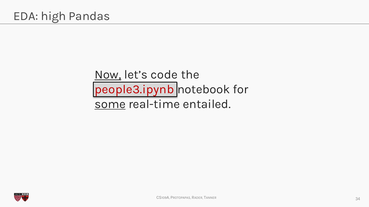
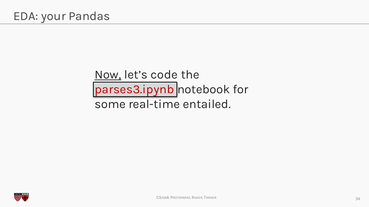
high: high -> your
people3.ipynb: people3.ipynb -> parses3.ipynb
some underline: present -> none
